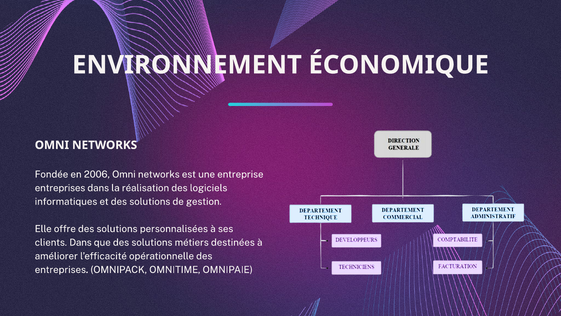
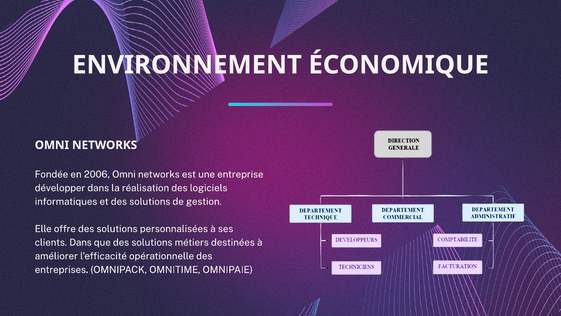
entreprises at (60, 188): entreprises -> développer
